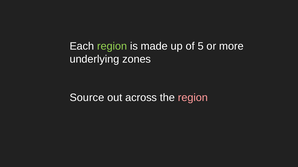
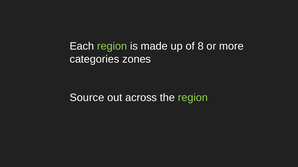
5: 5 -> 8
underlying: underlying -> categories
region at (193, 98) colour: pink -> light green
